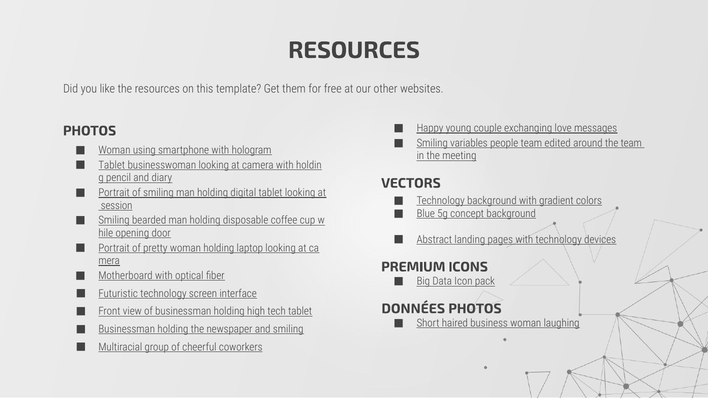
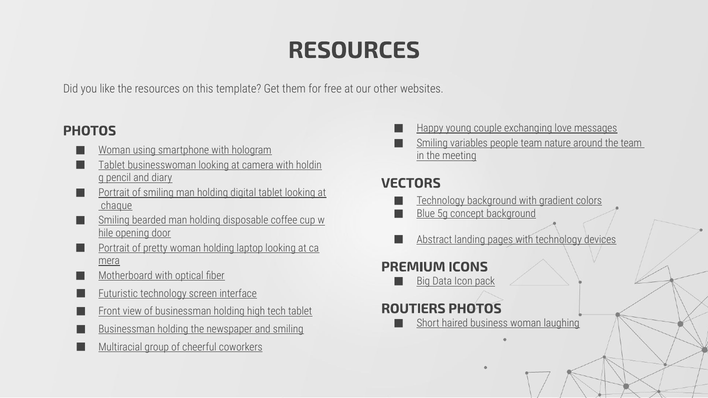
edited: edited -> nature
session: session -> chaque
DONNÉES: DONNÉES -> ROUTIERS
